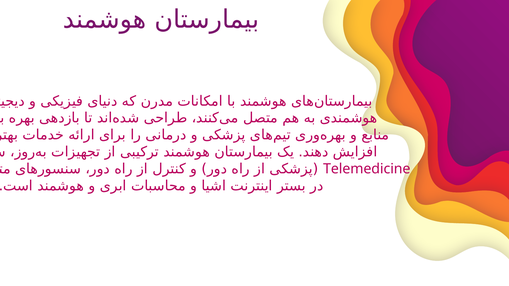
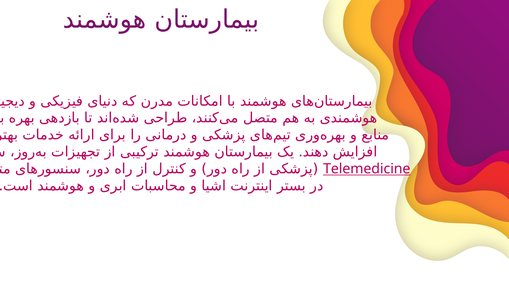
Telemedicine underline: none -> present
